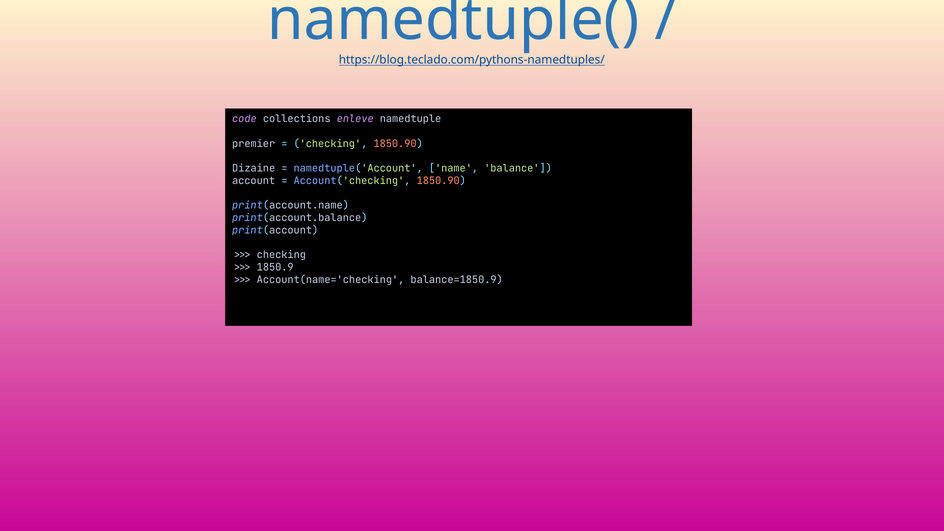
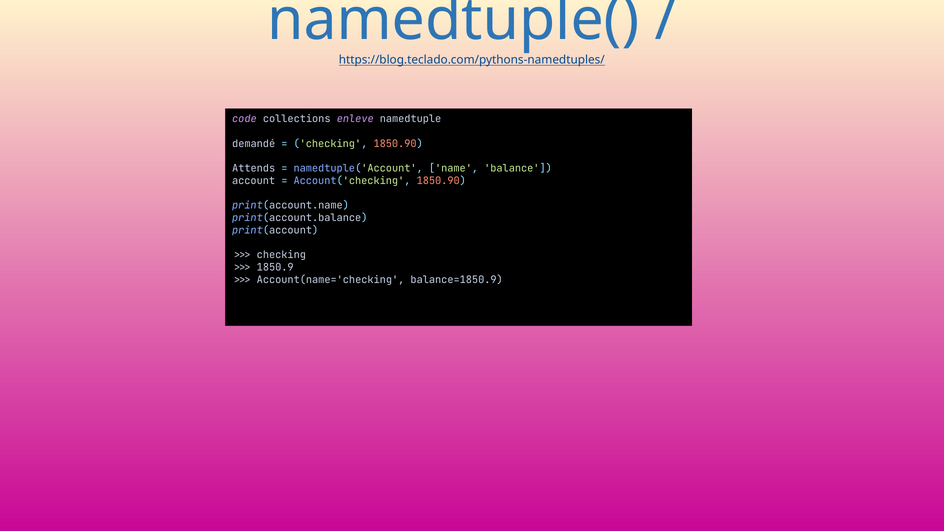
premier: premier -> demandé
Dizaine: Dizaine -> Attends
